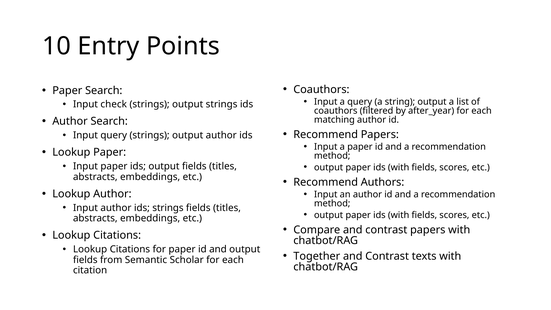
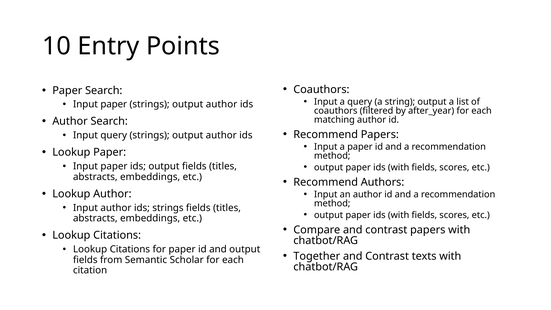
check at (114, 104): check -> paper
strings at (222, 104): strings -> author
